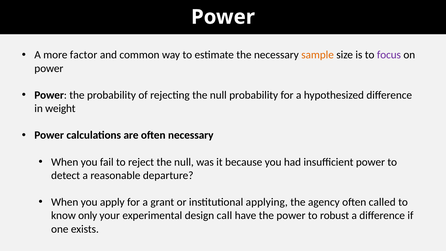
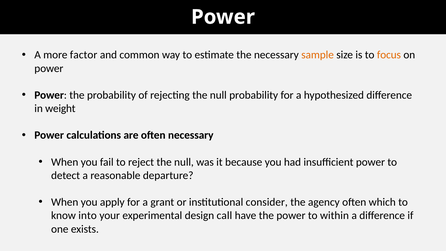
focus colour: purple -> orange
applying: applying -> consider
called: called -> which
only: only -> into
robust: robust -> within
